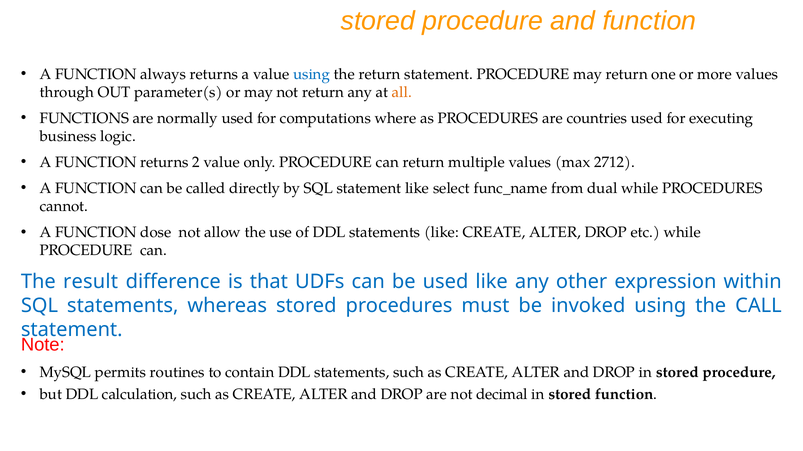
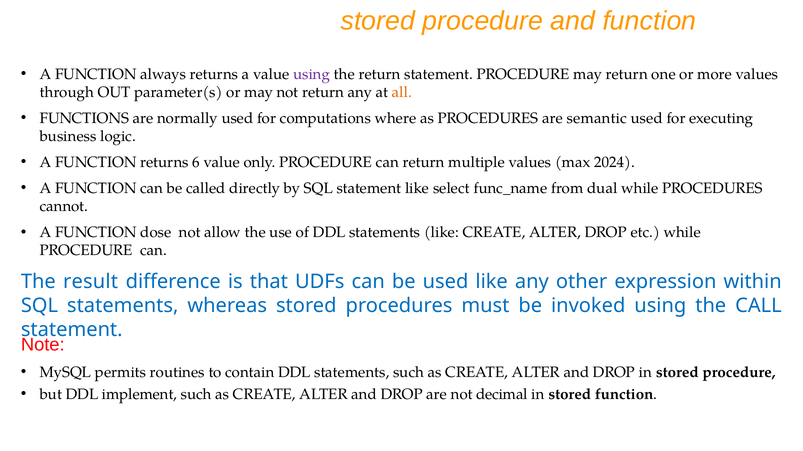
using at (312, 74) colour: blue -> purple
countries: countries -> semantic
2: 2 -> 6
2712: 2712 -> 2024
calculation: calculation -> implement
